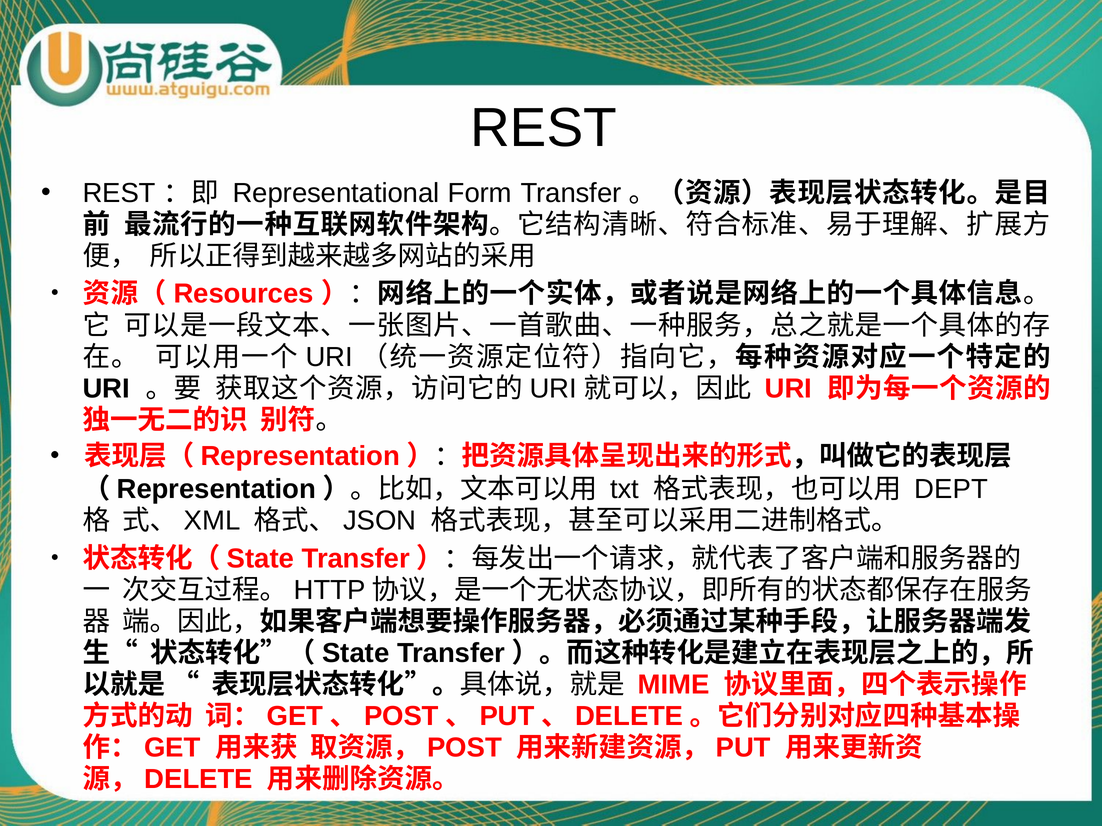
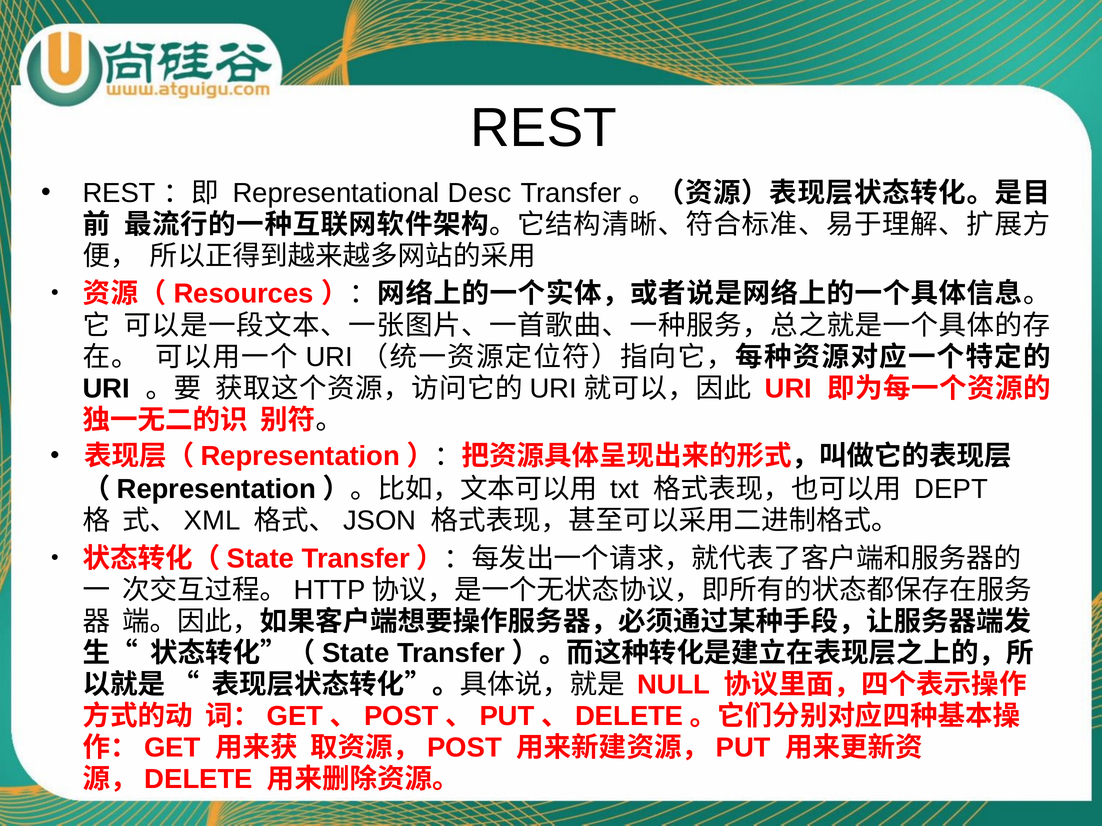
Form: Form -> Desc
MIME: MIME -> NULL
